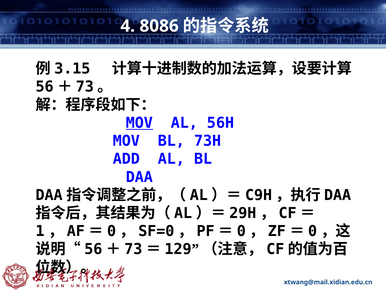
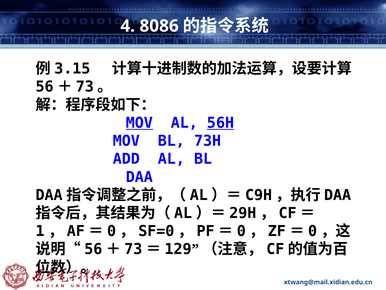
56H underline: none -> present
